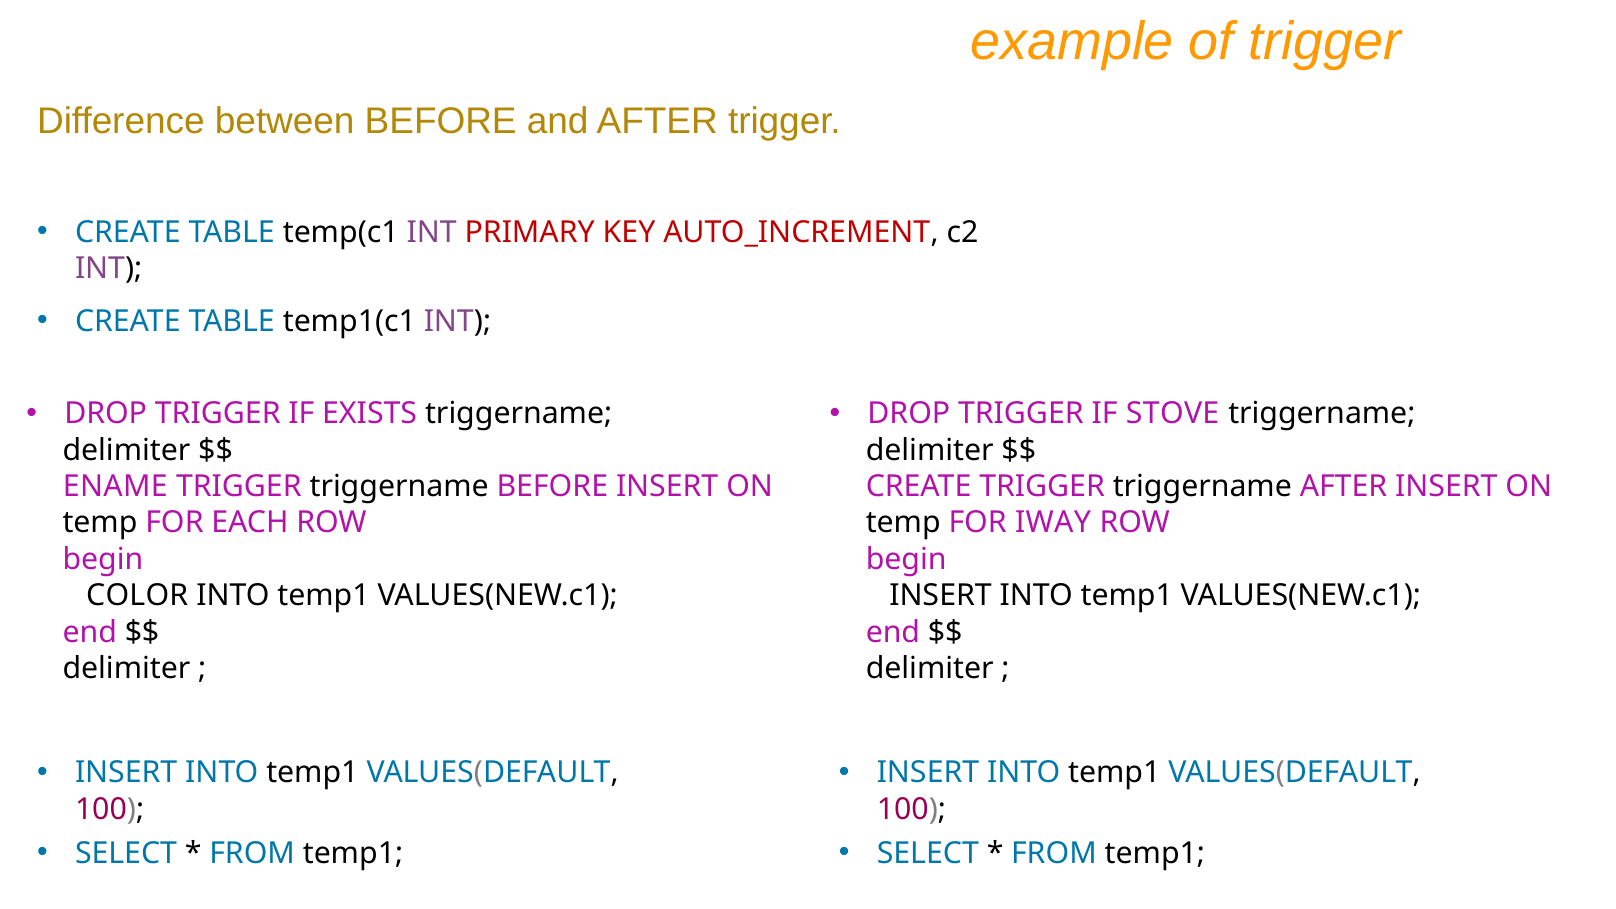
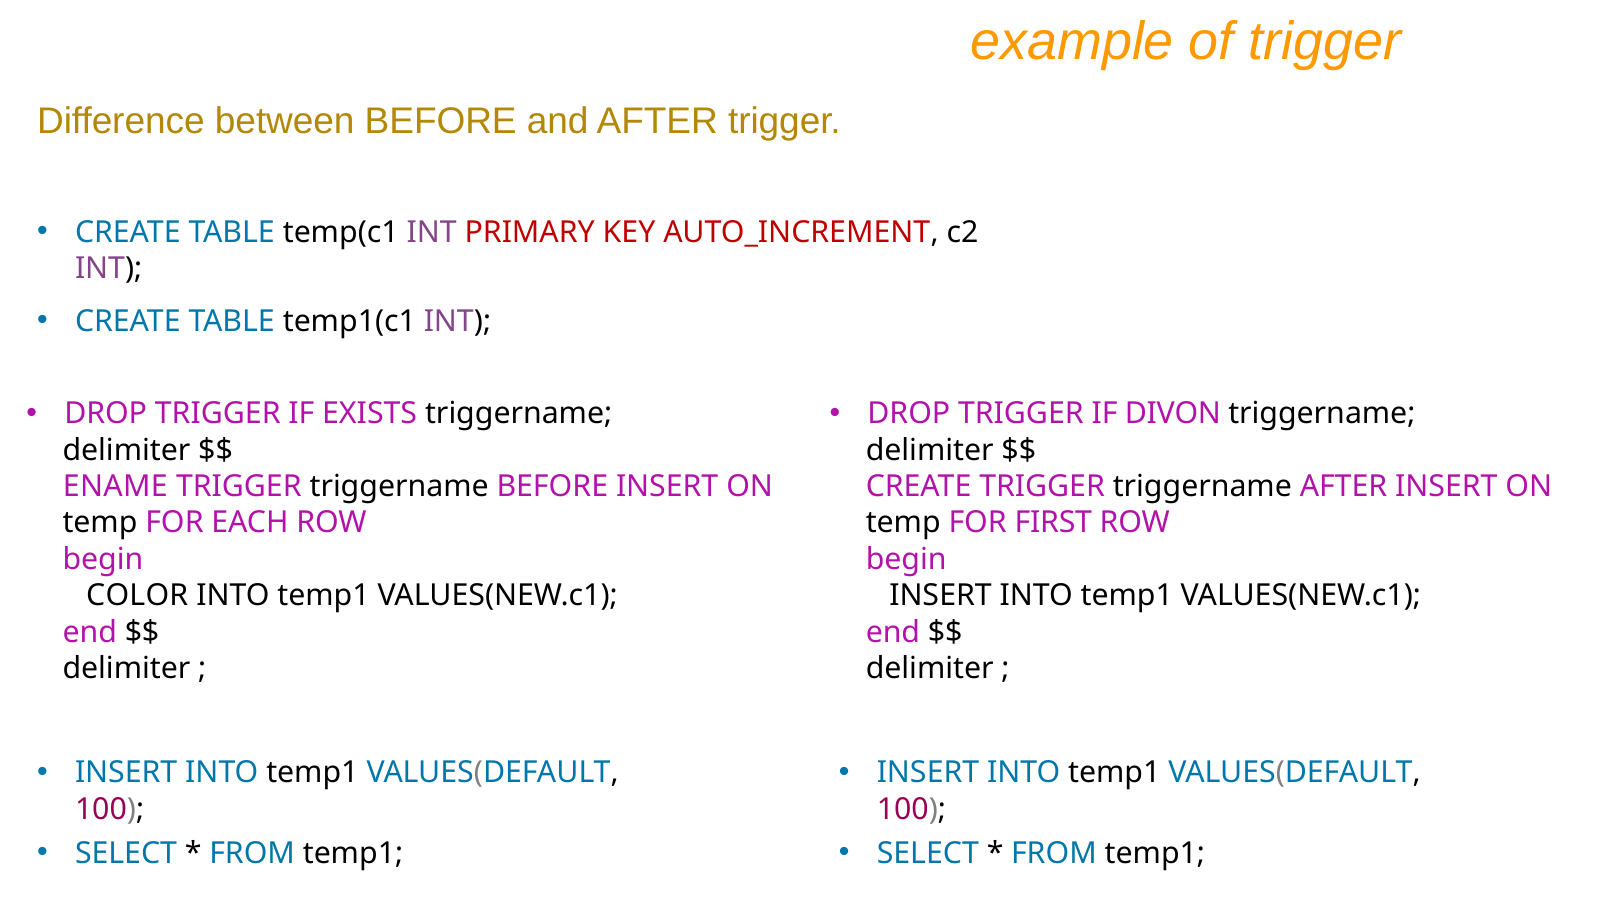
STOVE: STOVE -> DIVON
IWAY: IWAY -> FIRST
